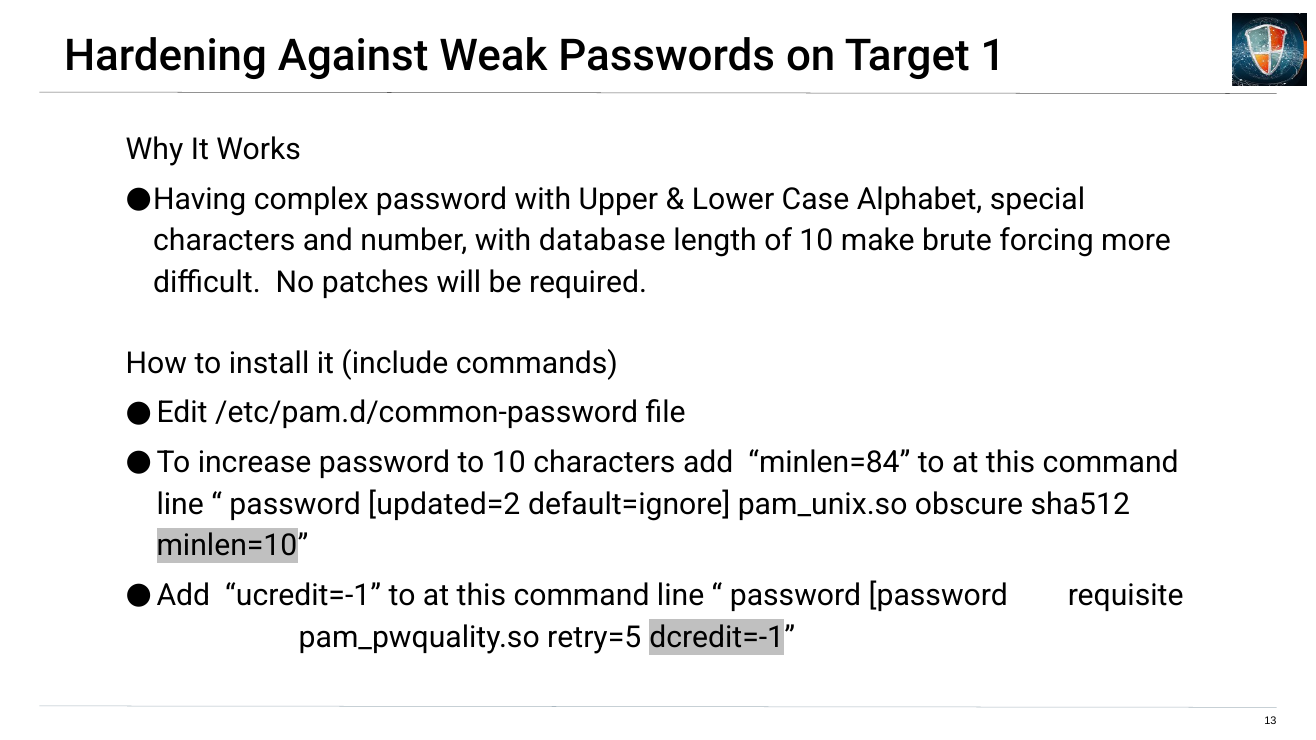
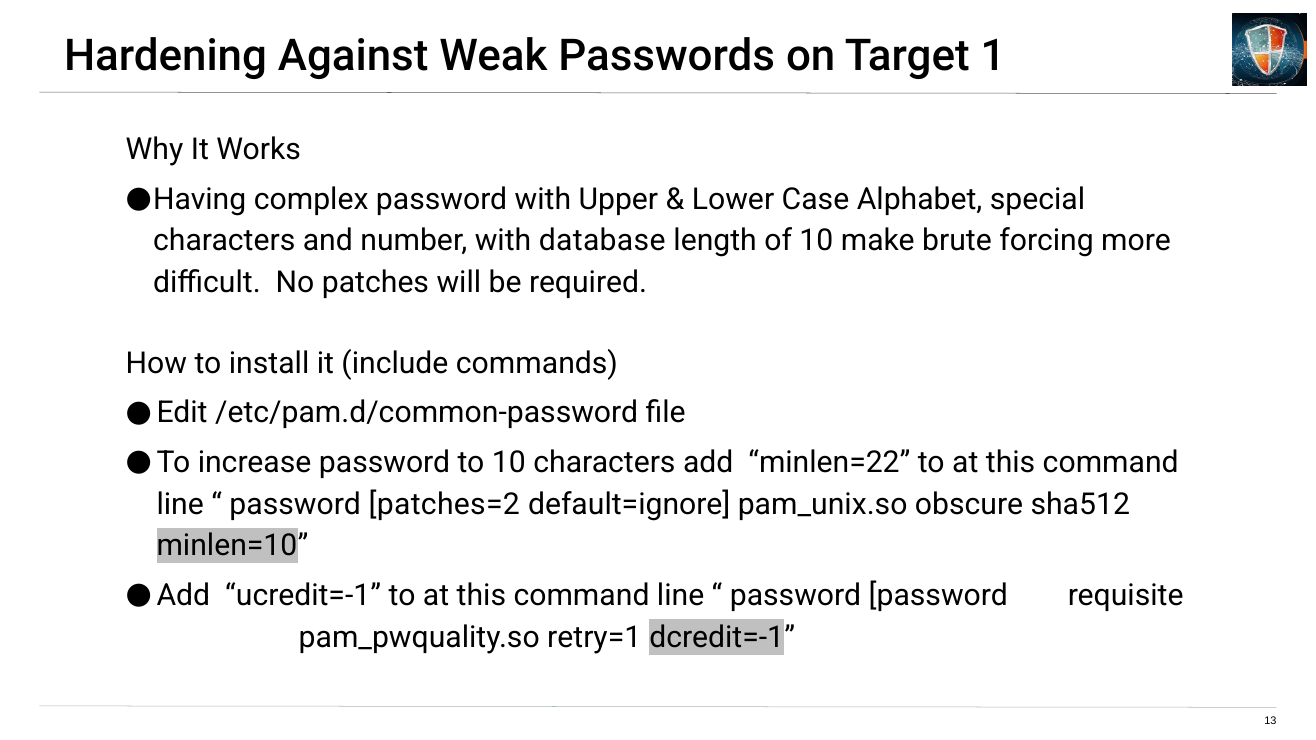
minlen=84: minlen=84 -> minlen=22
updated=2: updated=2 -> patches=2
retry=5: retry=5 -> retry=1
